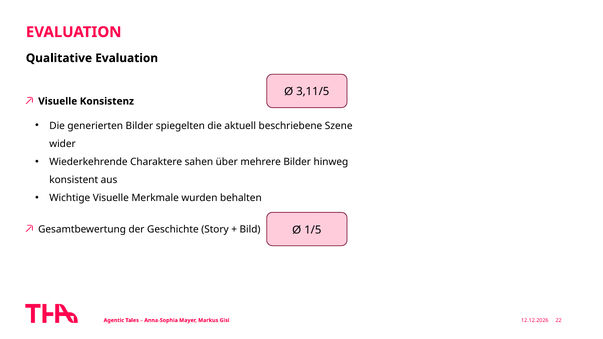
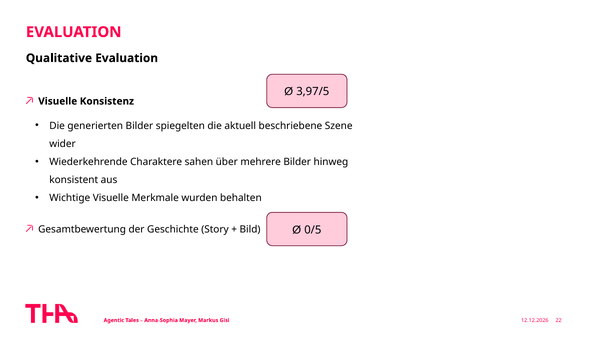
3,11/5: 3,11/5 -> 3,97/5
1/5: 1/5 -> 0/5
